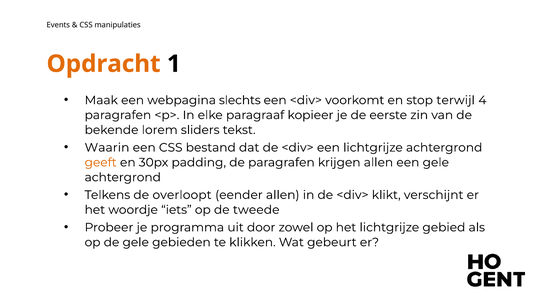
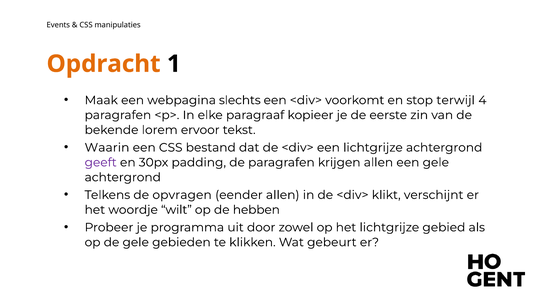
sliders: sliders -> ervoor
geeft colour: orange -> purple
overloopt: overloopt -> opvragen
iets: iets -> wilt
tweede: tweede -> hebben
